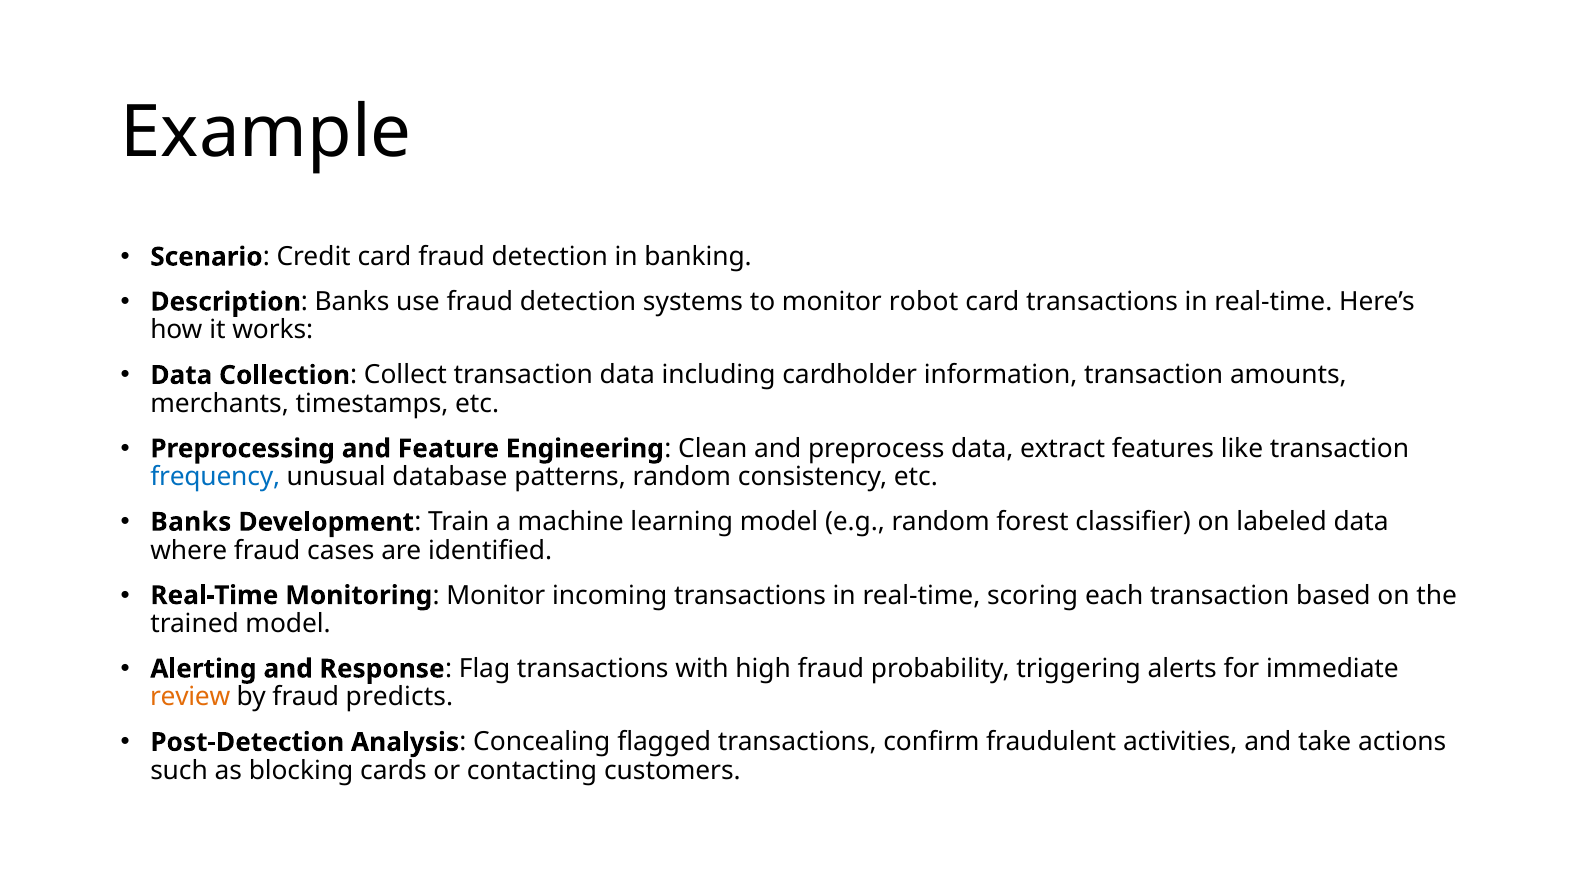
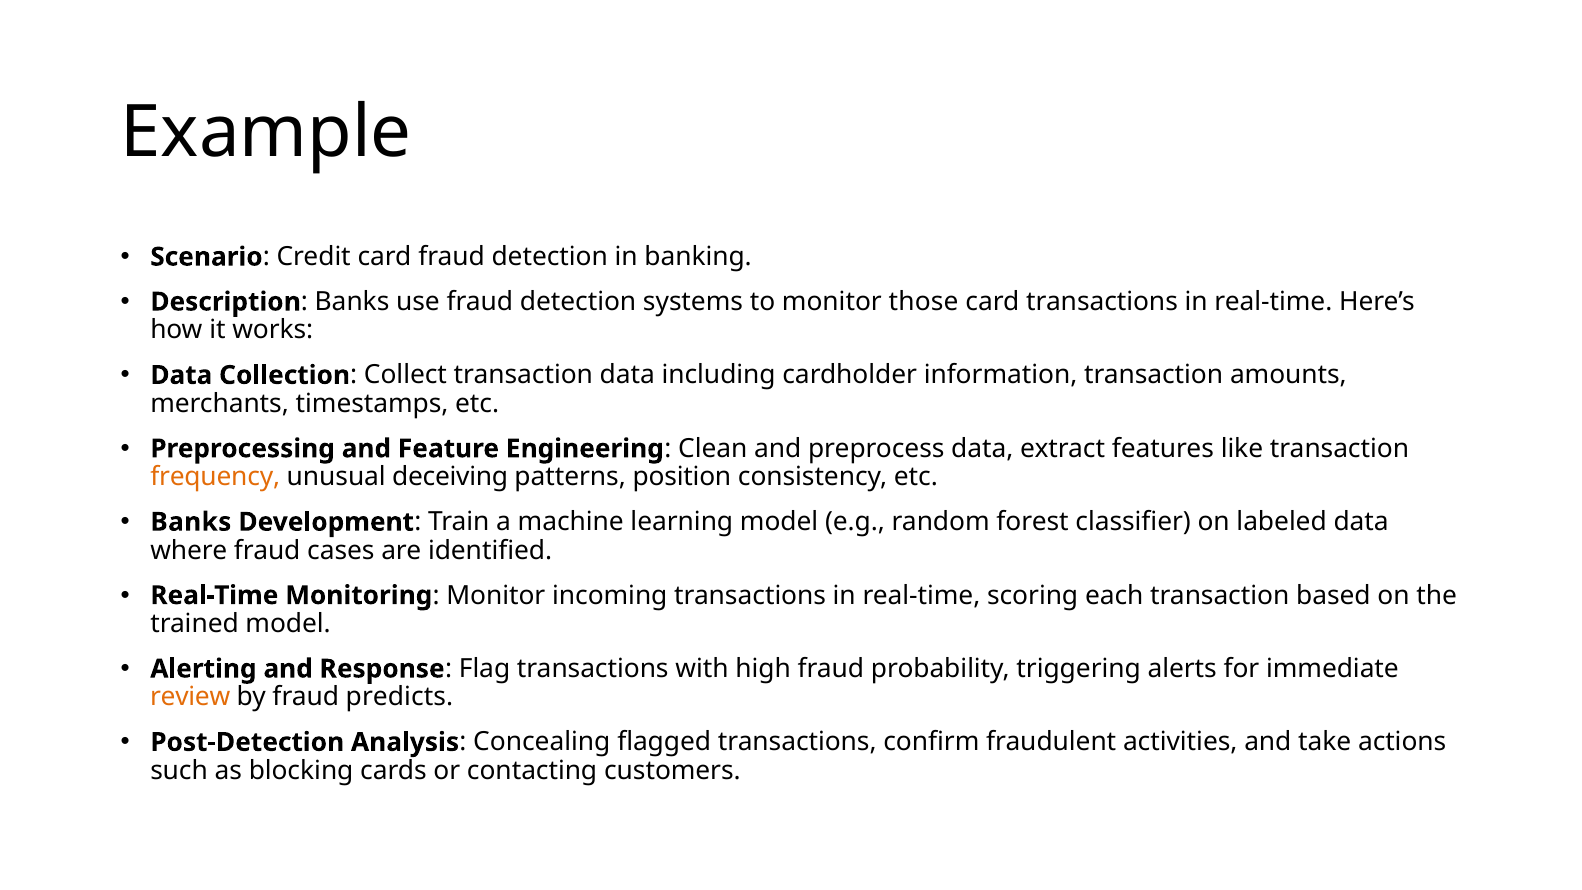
robot: robot -> those
frequency colour: blue -> orange
database: database -> deceiving
patterns random: random -> position
